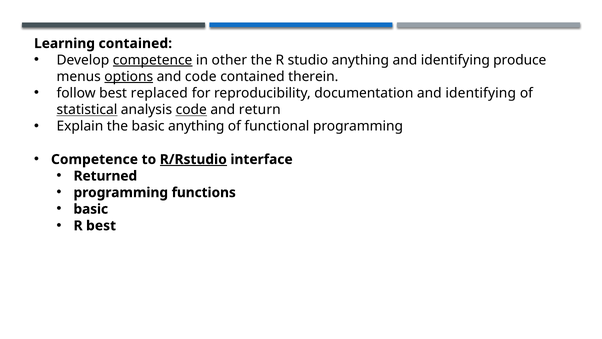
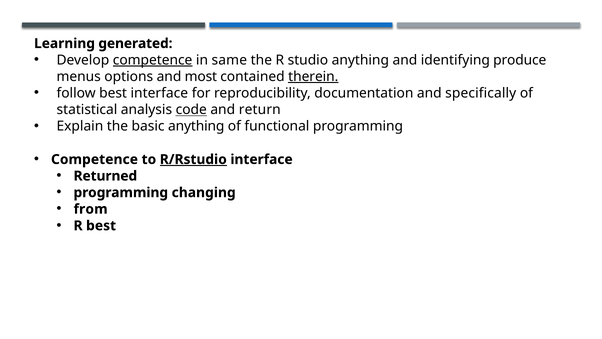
Learning contained: contained -> generated
other: other -> same
options underline: present -> none
and code: code -> most
therein underline: none -> present
best replaced: replaced -> interface
documentation and identifying: identifying -> specifically
statistical underline: present -> none
functions: functions -> changing
basic at (91, 209): basic -> from
